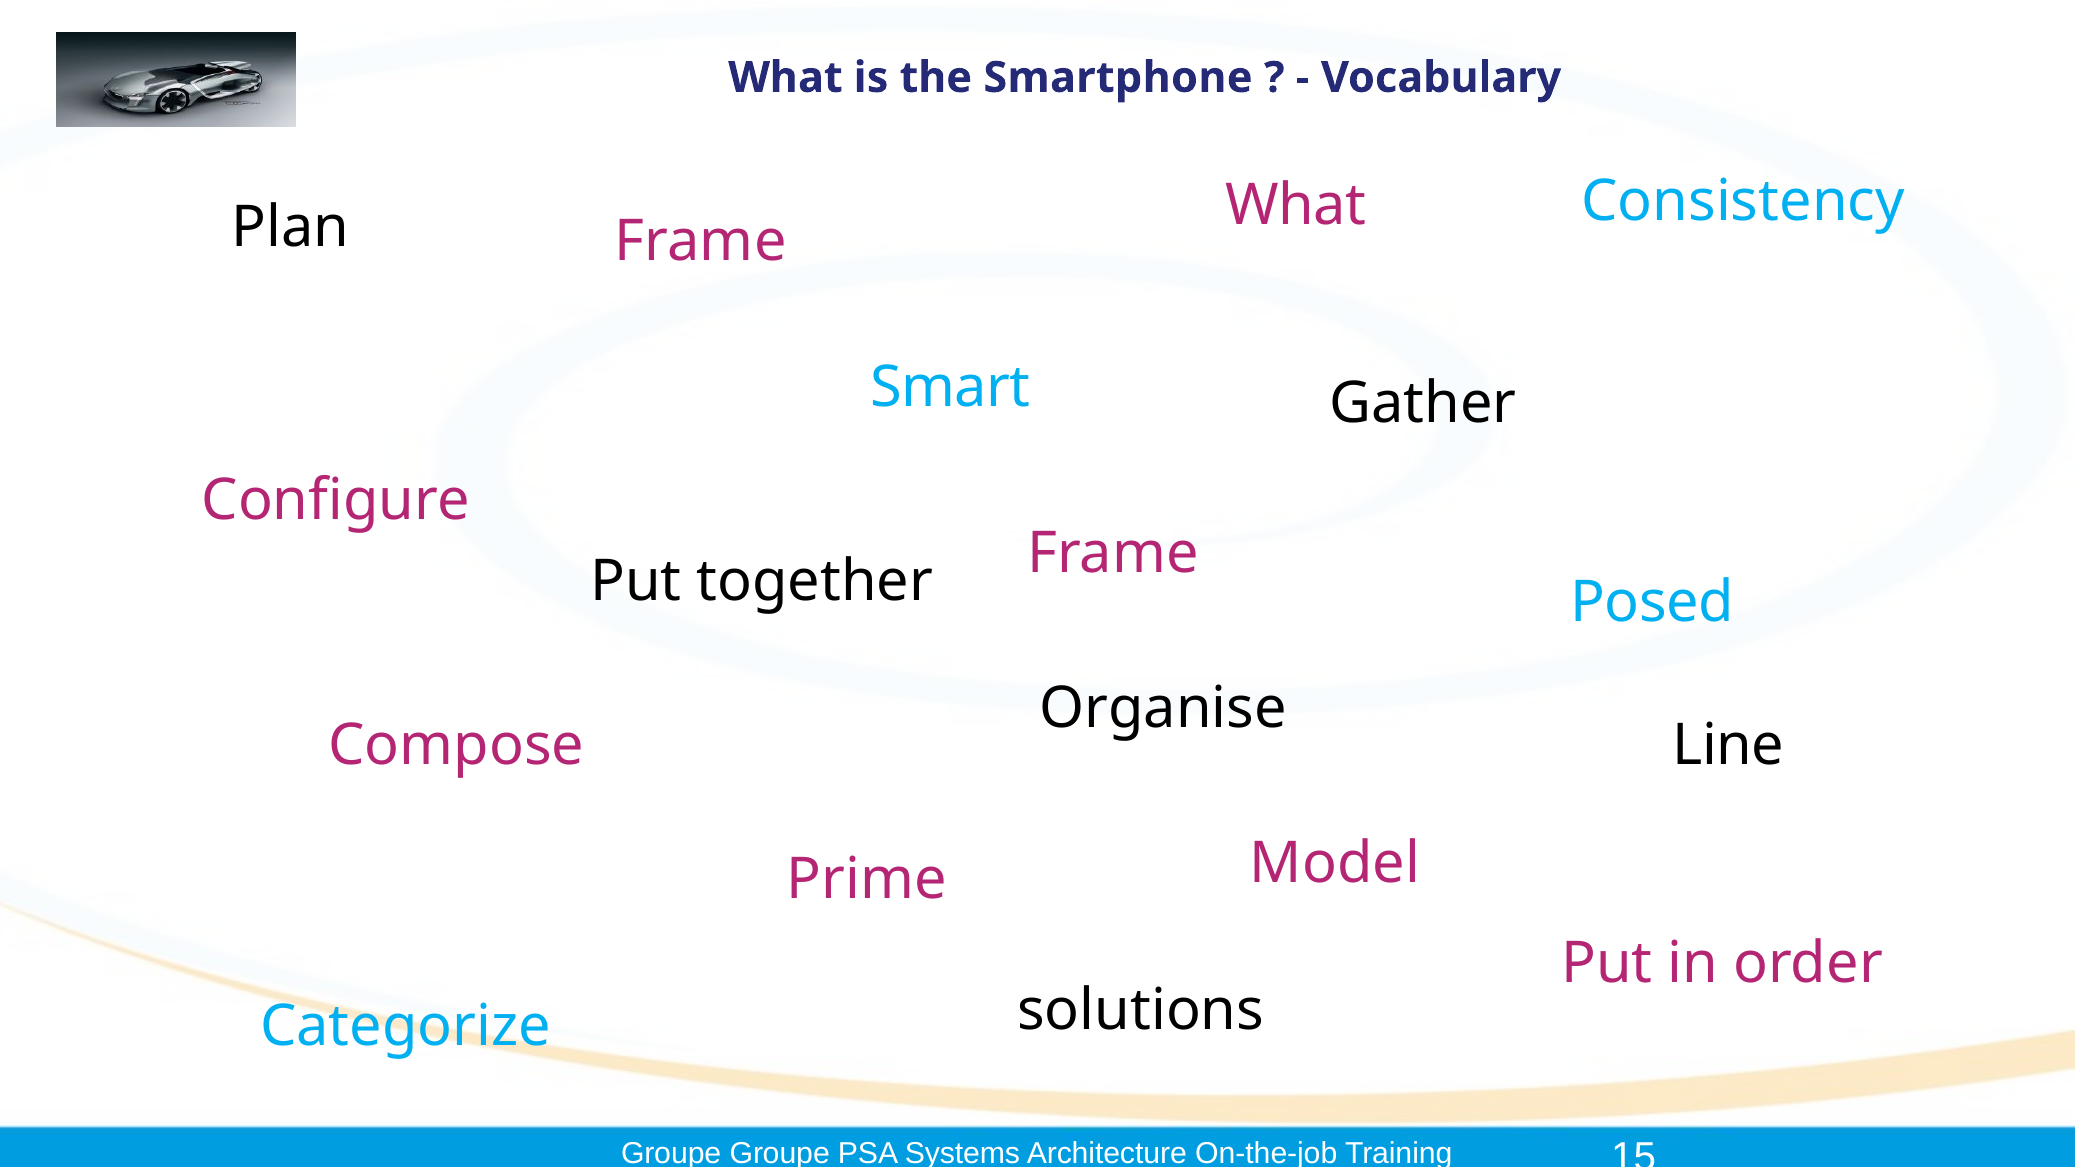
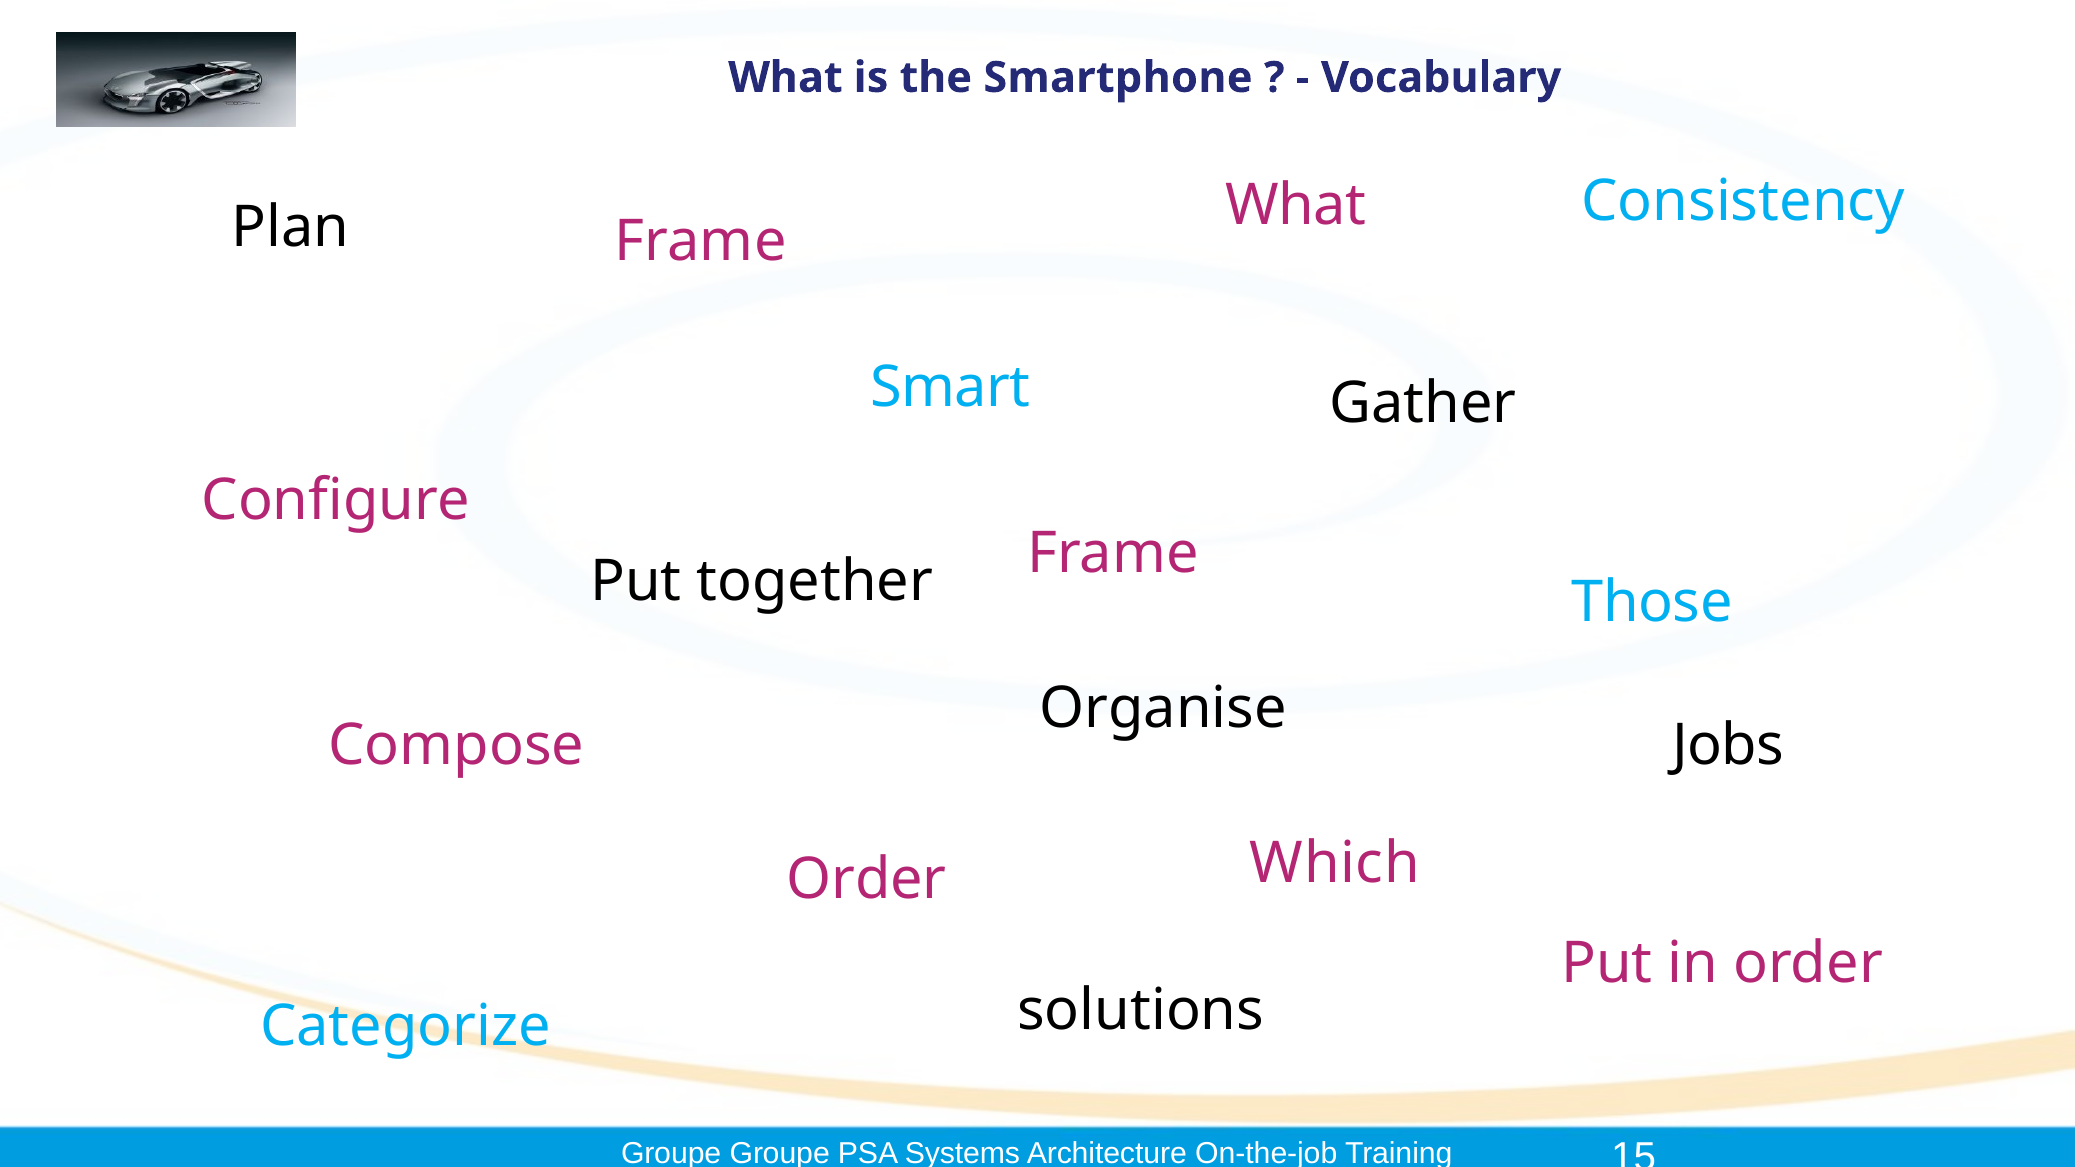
Posed: Posed -> Those
Line: Line -> Jobs
Model: Model -> Which
Prime at (867, 880): Prime -> Order
